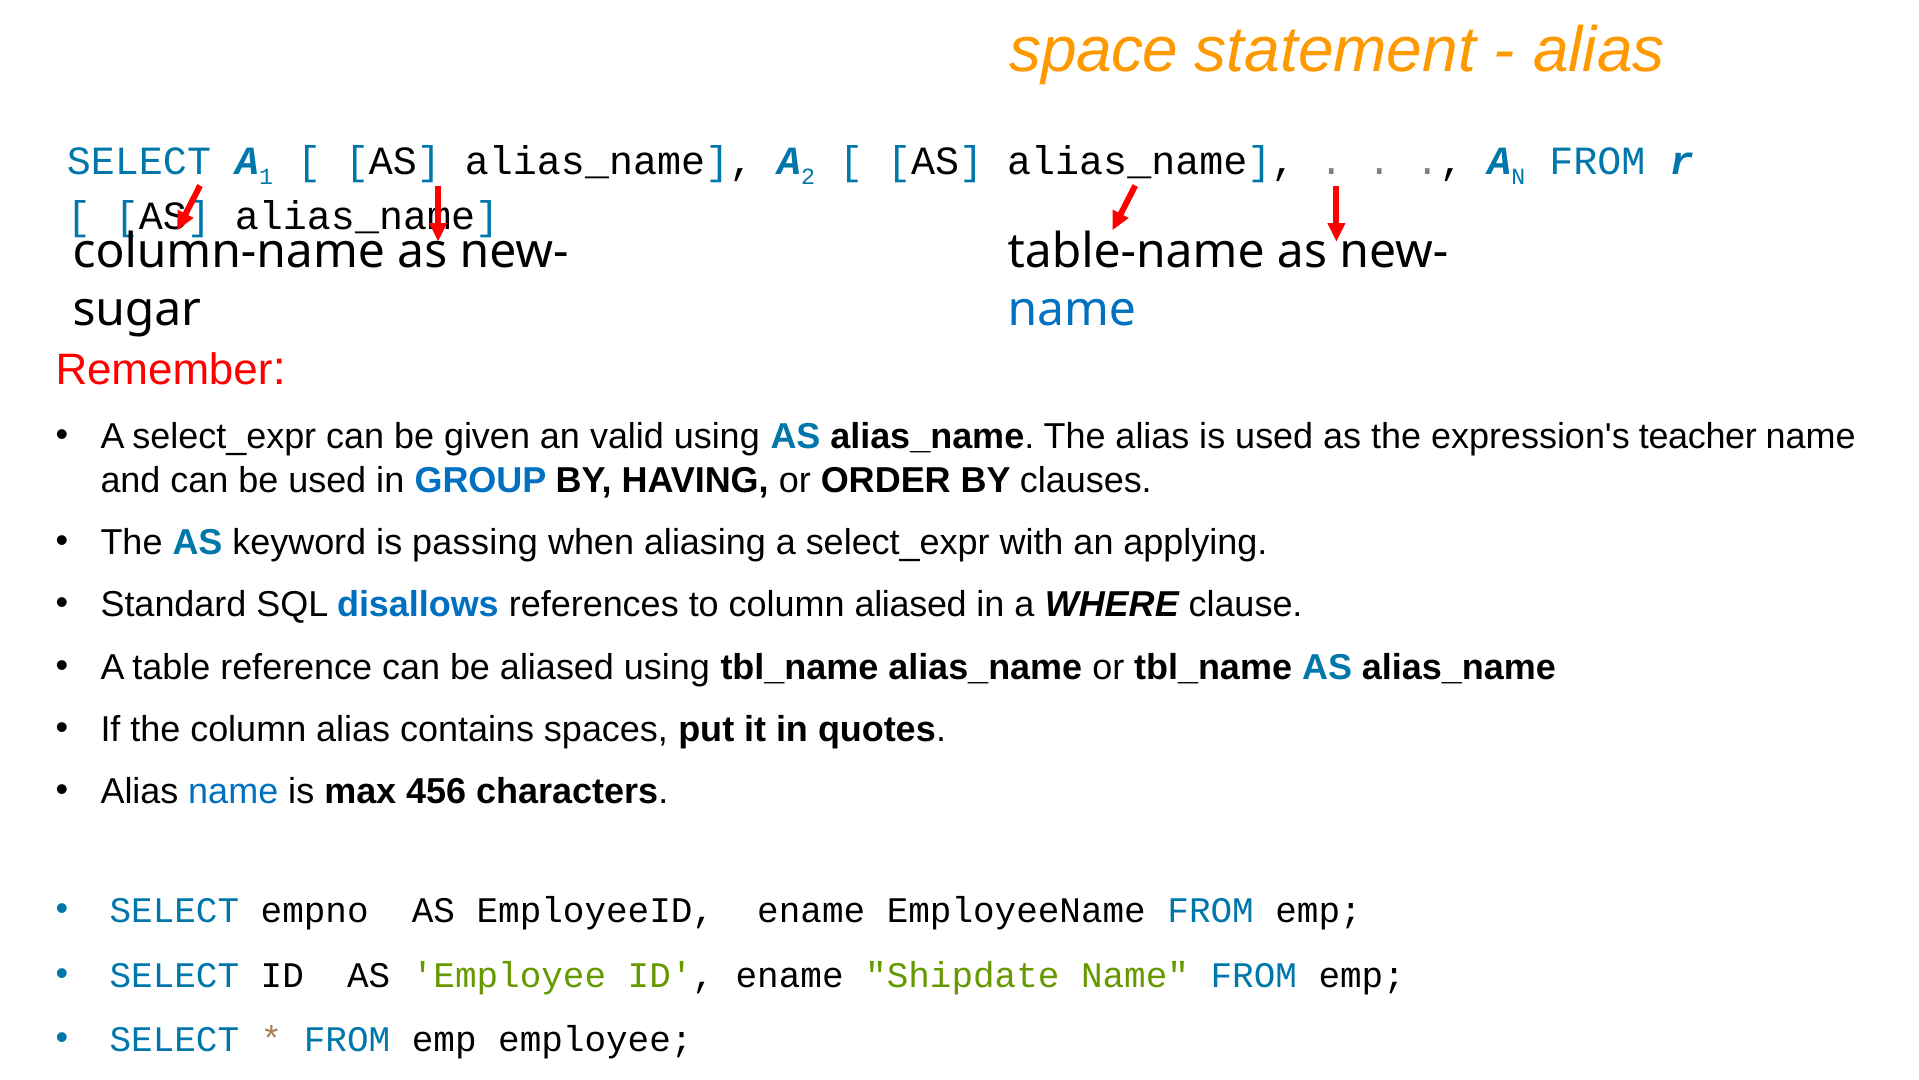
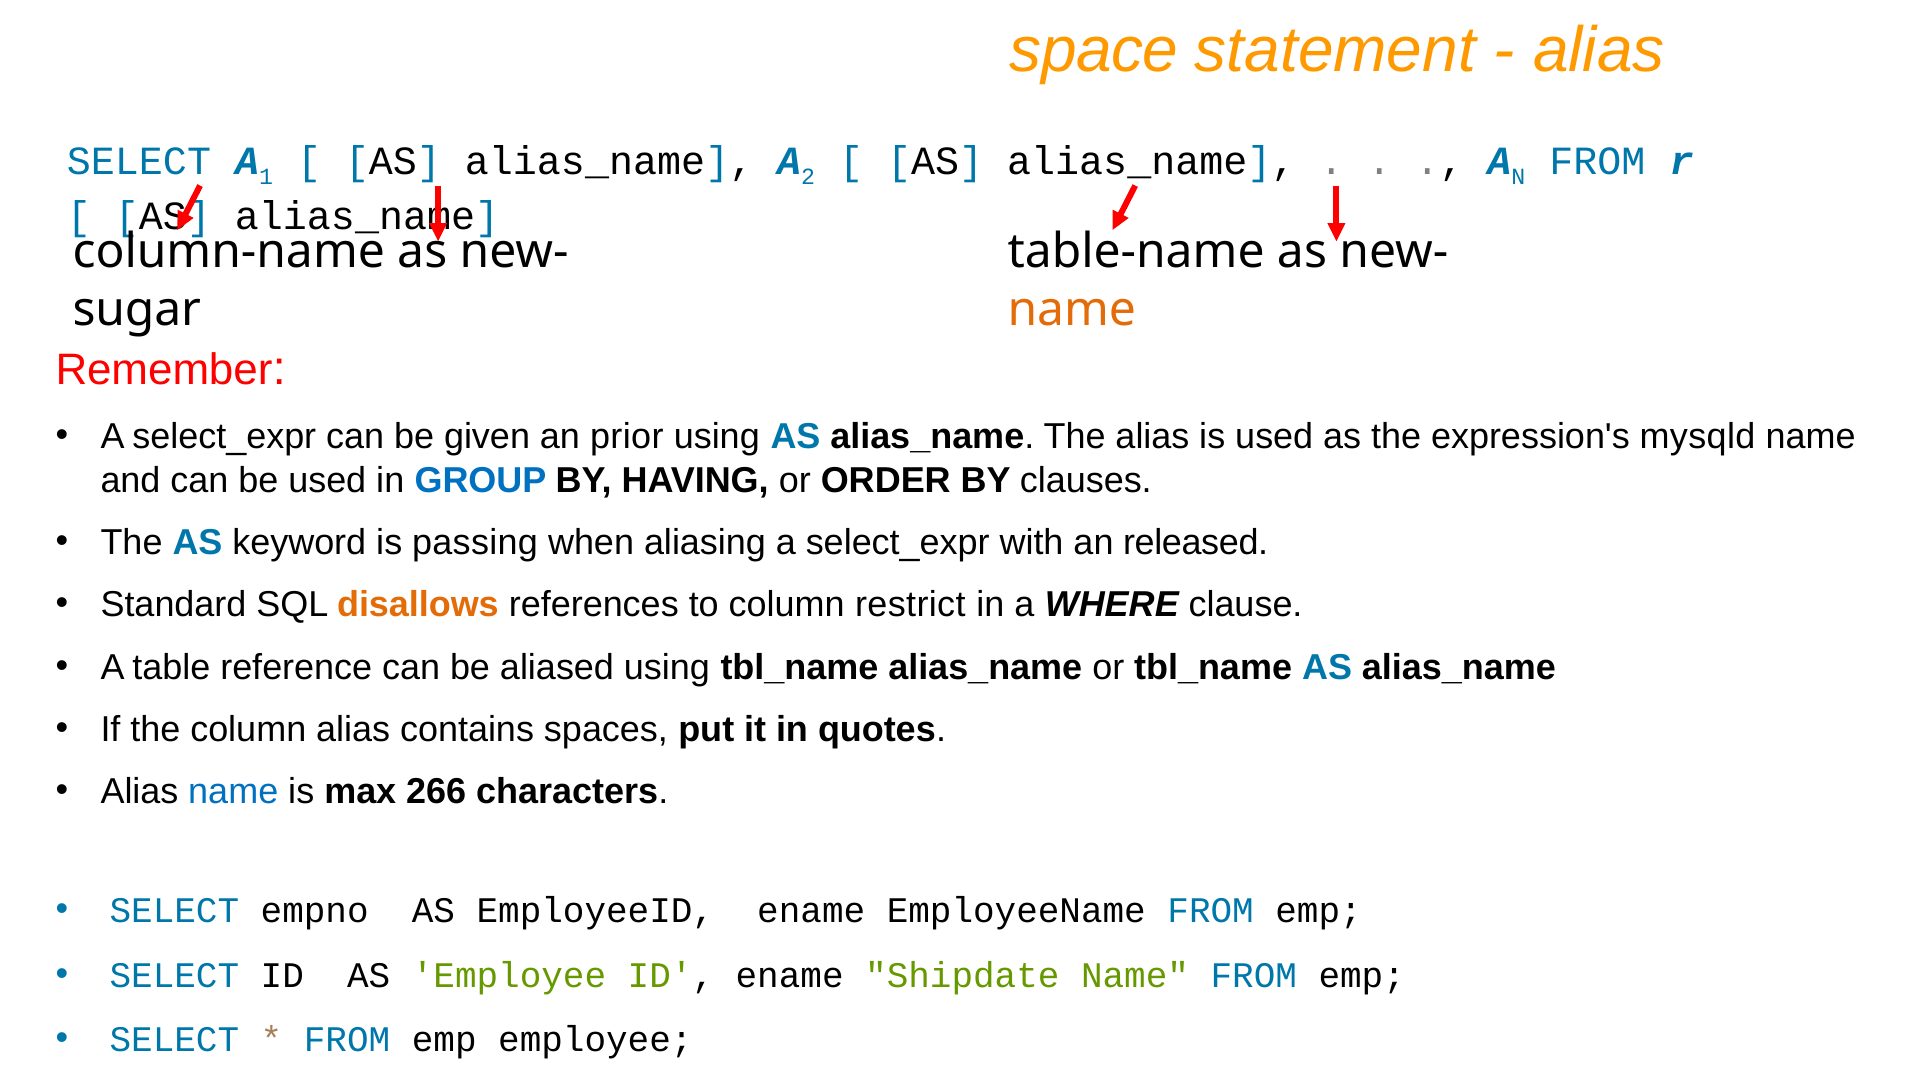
name at (1072, 310) colour: blue -> orange
valid: valid -> prior
teacher: teacher -> mysqld
applying: applying -> released
disallows colour: blue -> orange
column aliased: aliased -> restrict
456: 456 -> 266
